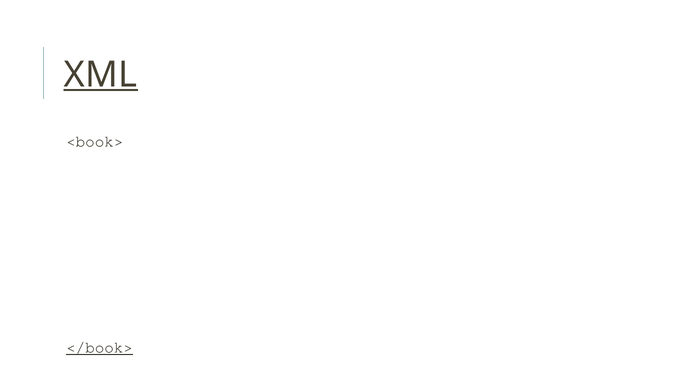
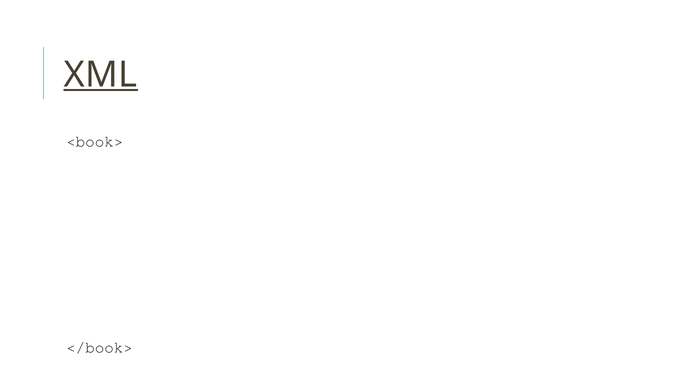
</book> underline: present -> none
